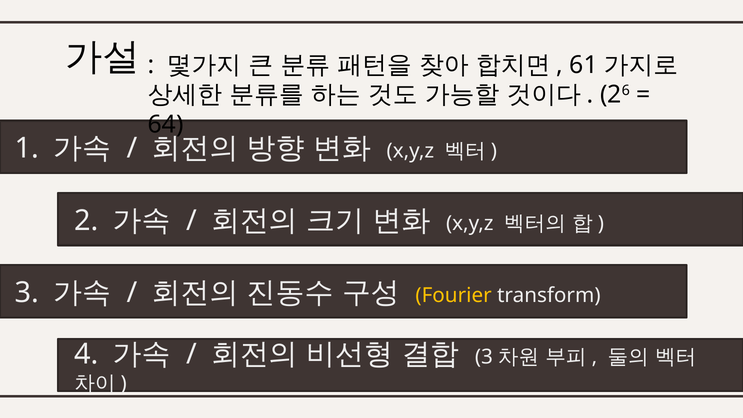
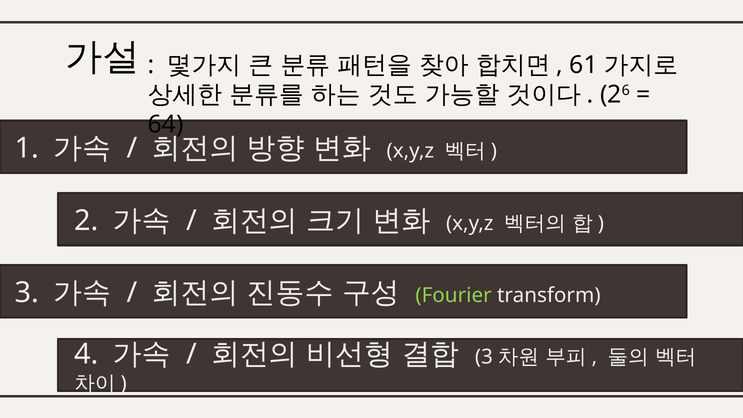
Fourier colour: yellow -> light green
